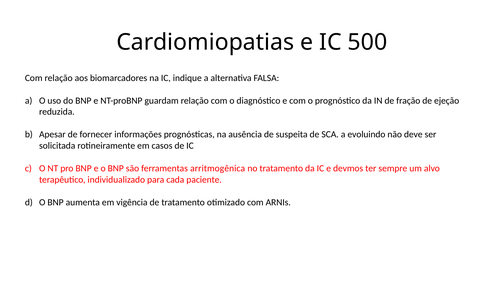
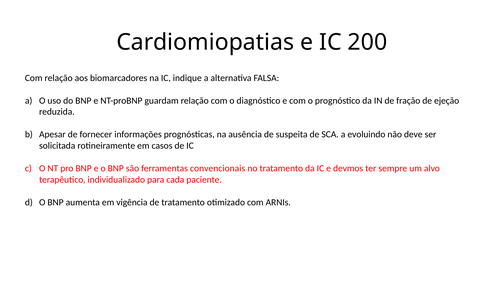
500: 500 -> 200
arritmogênica: arritmogênica -> convencionais
